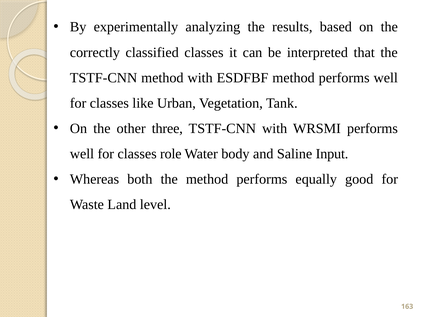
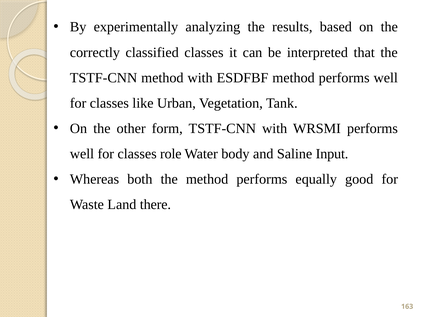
three: three -> form
level: level -> there
